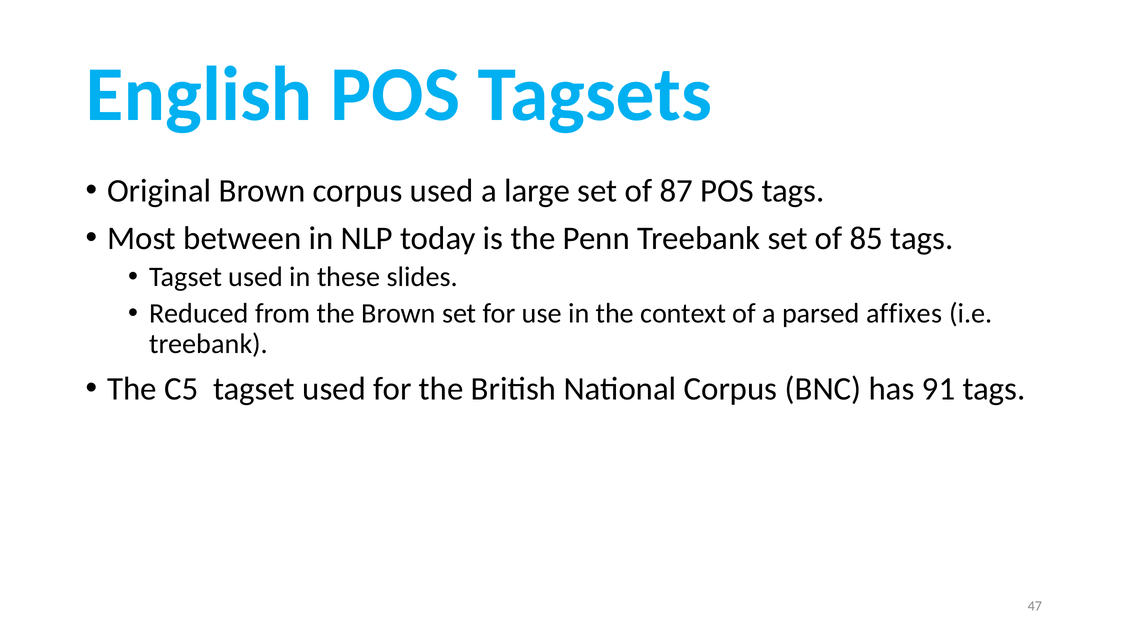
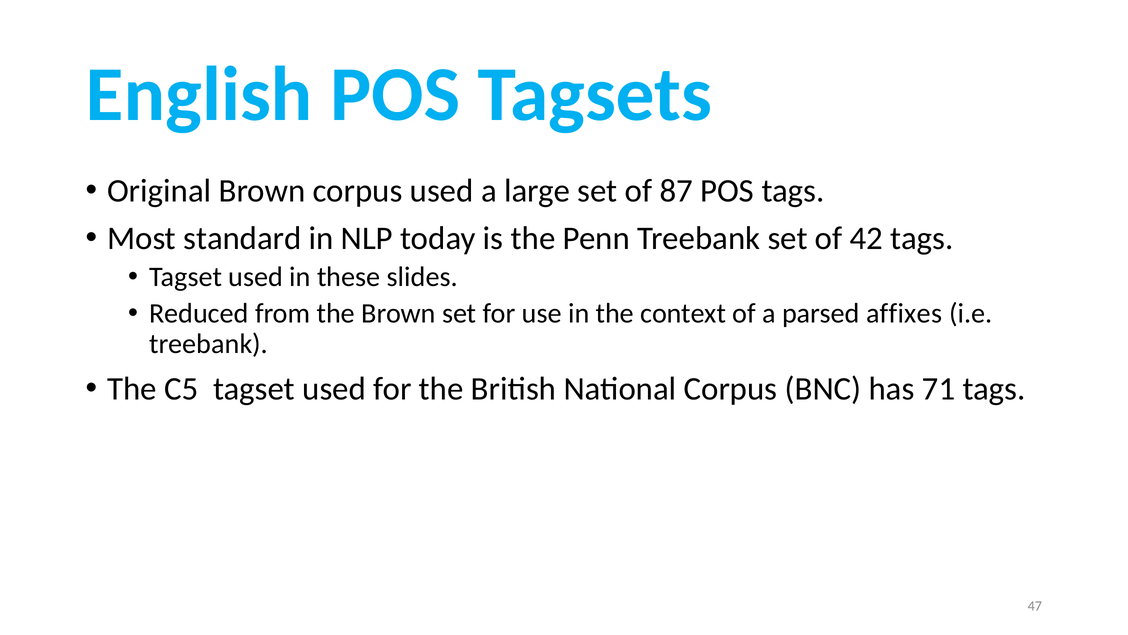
between: between -> standard
85: 85 -> 42
91: 91 -> 71
